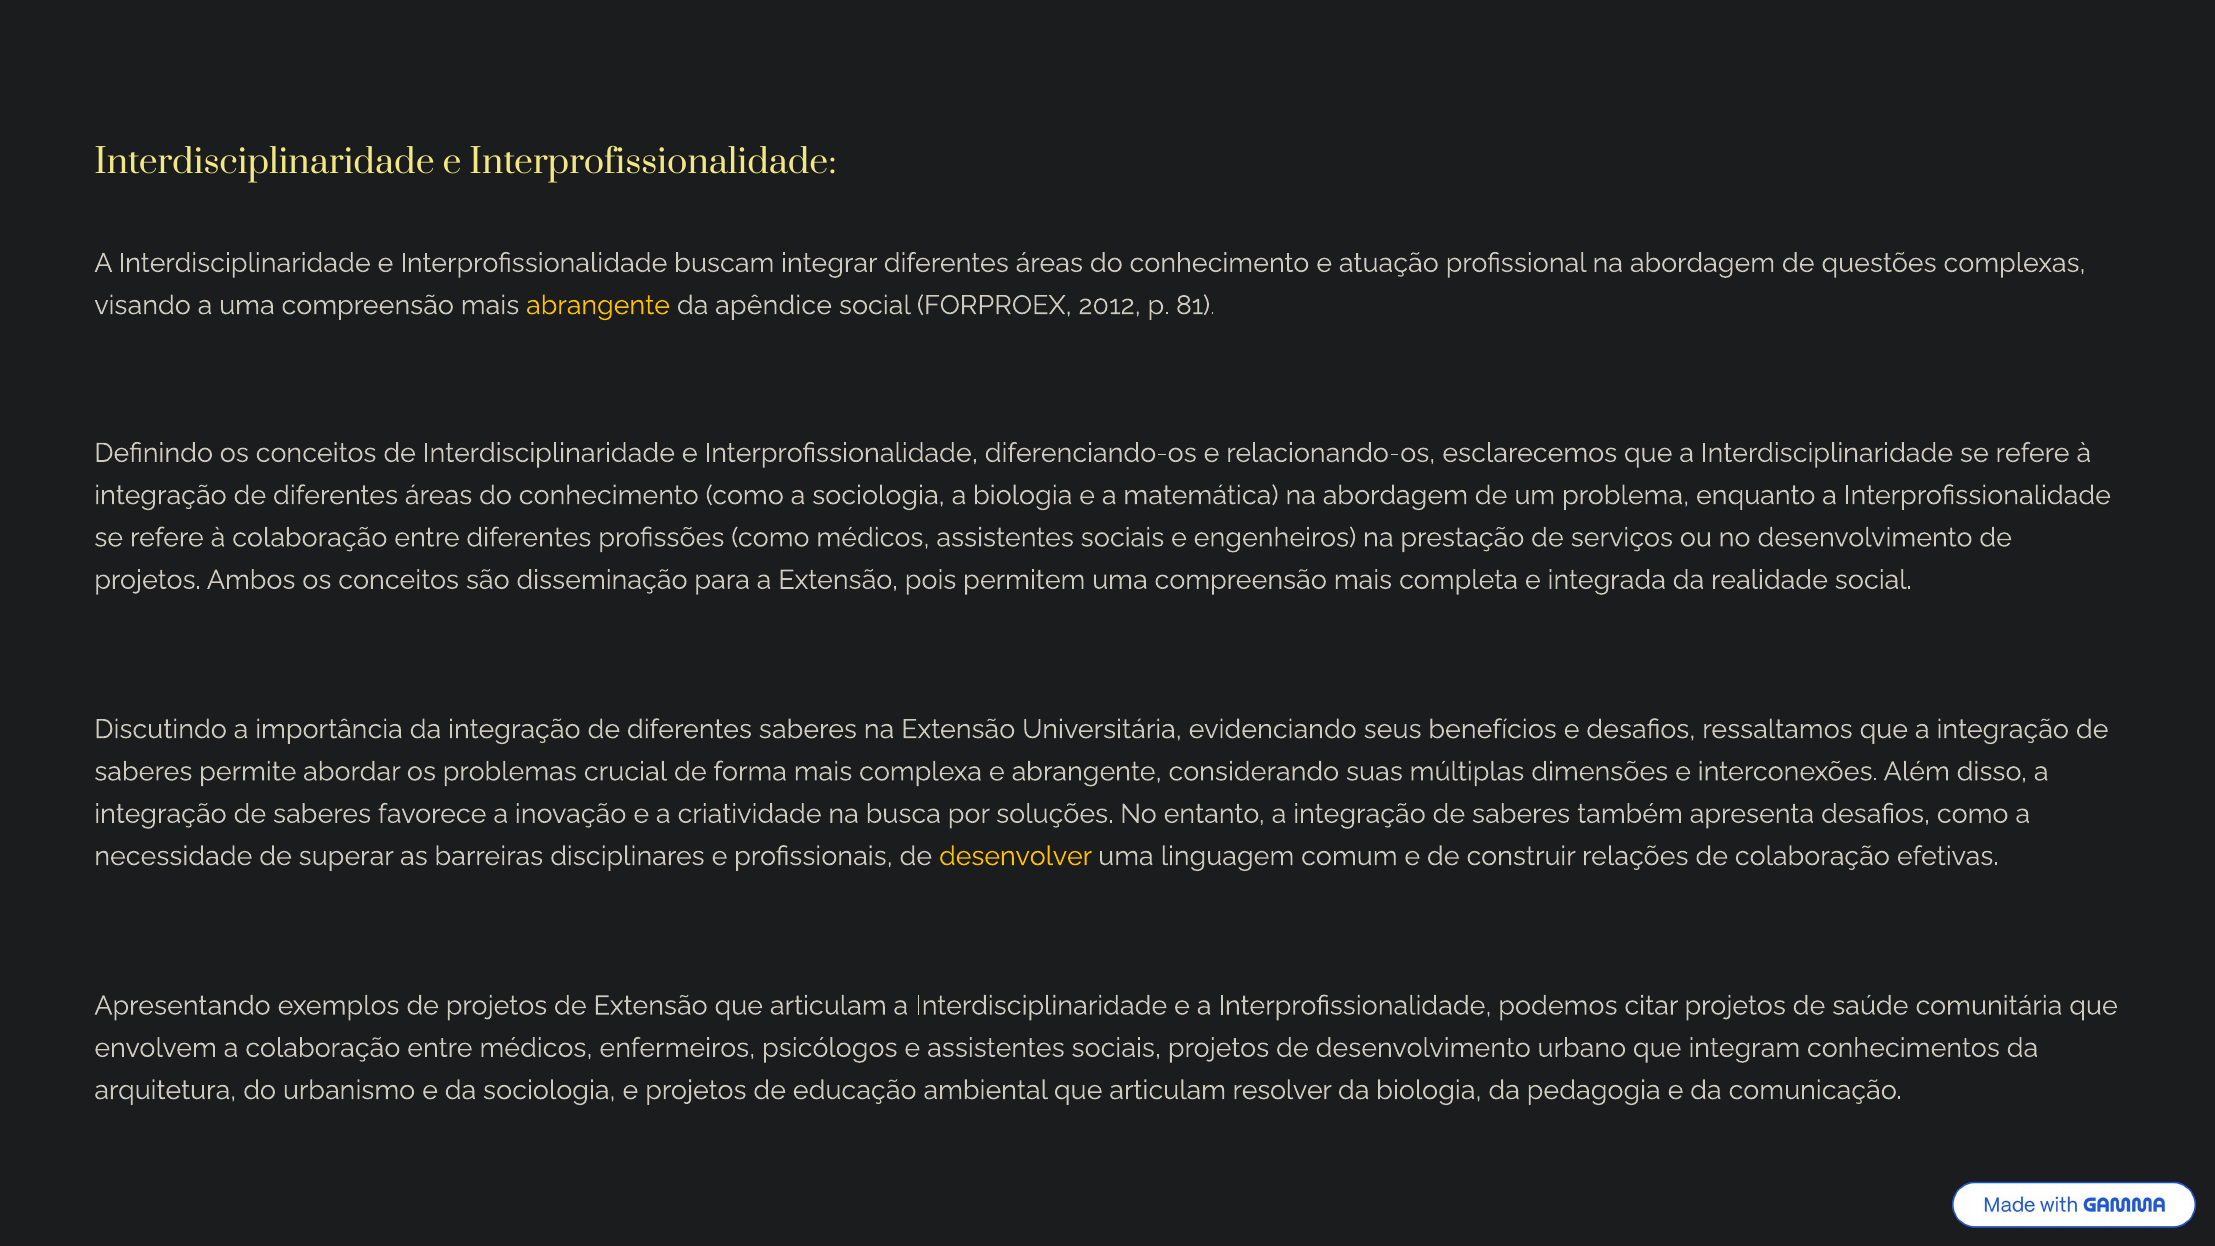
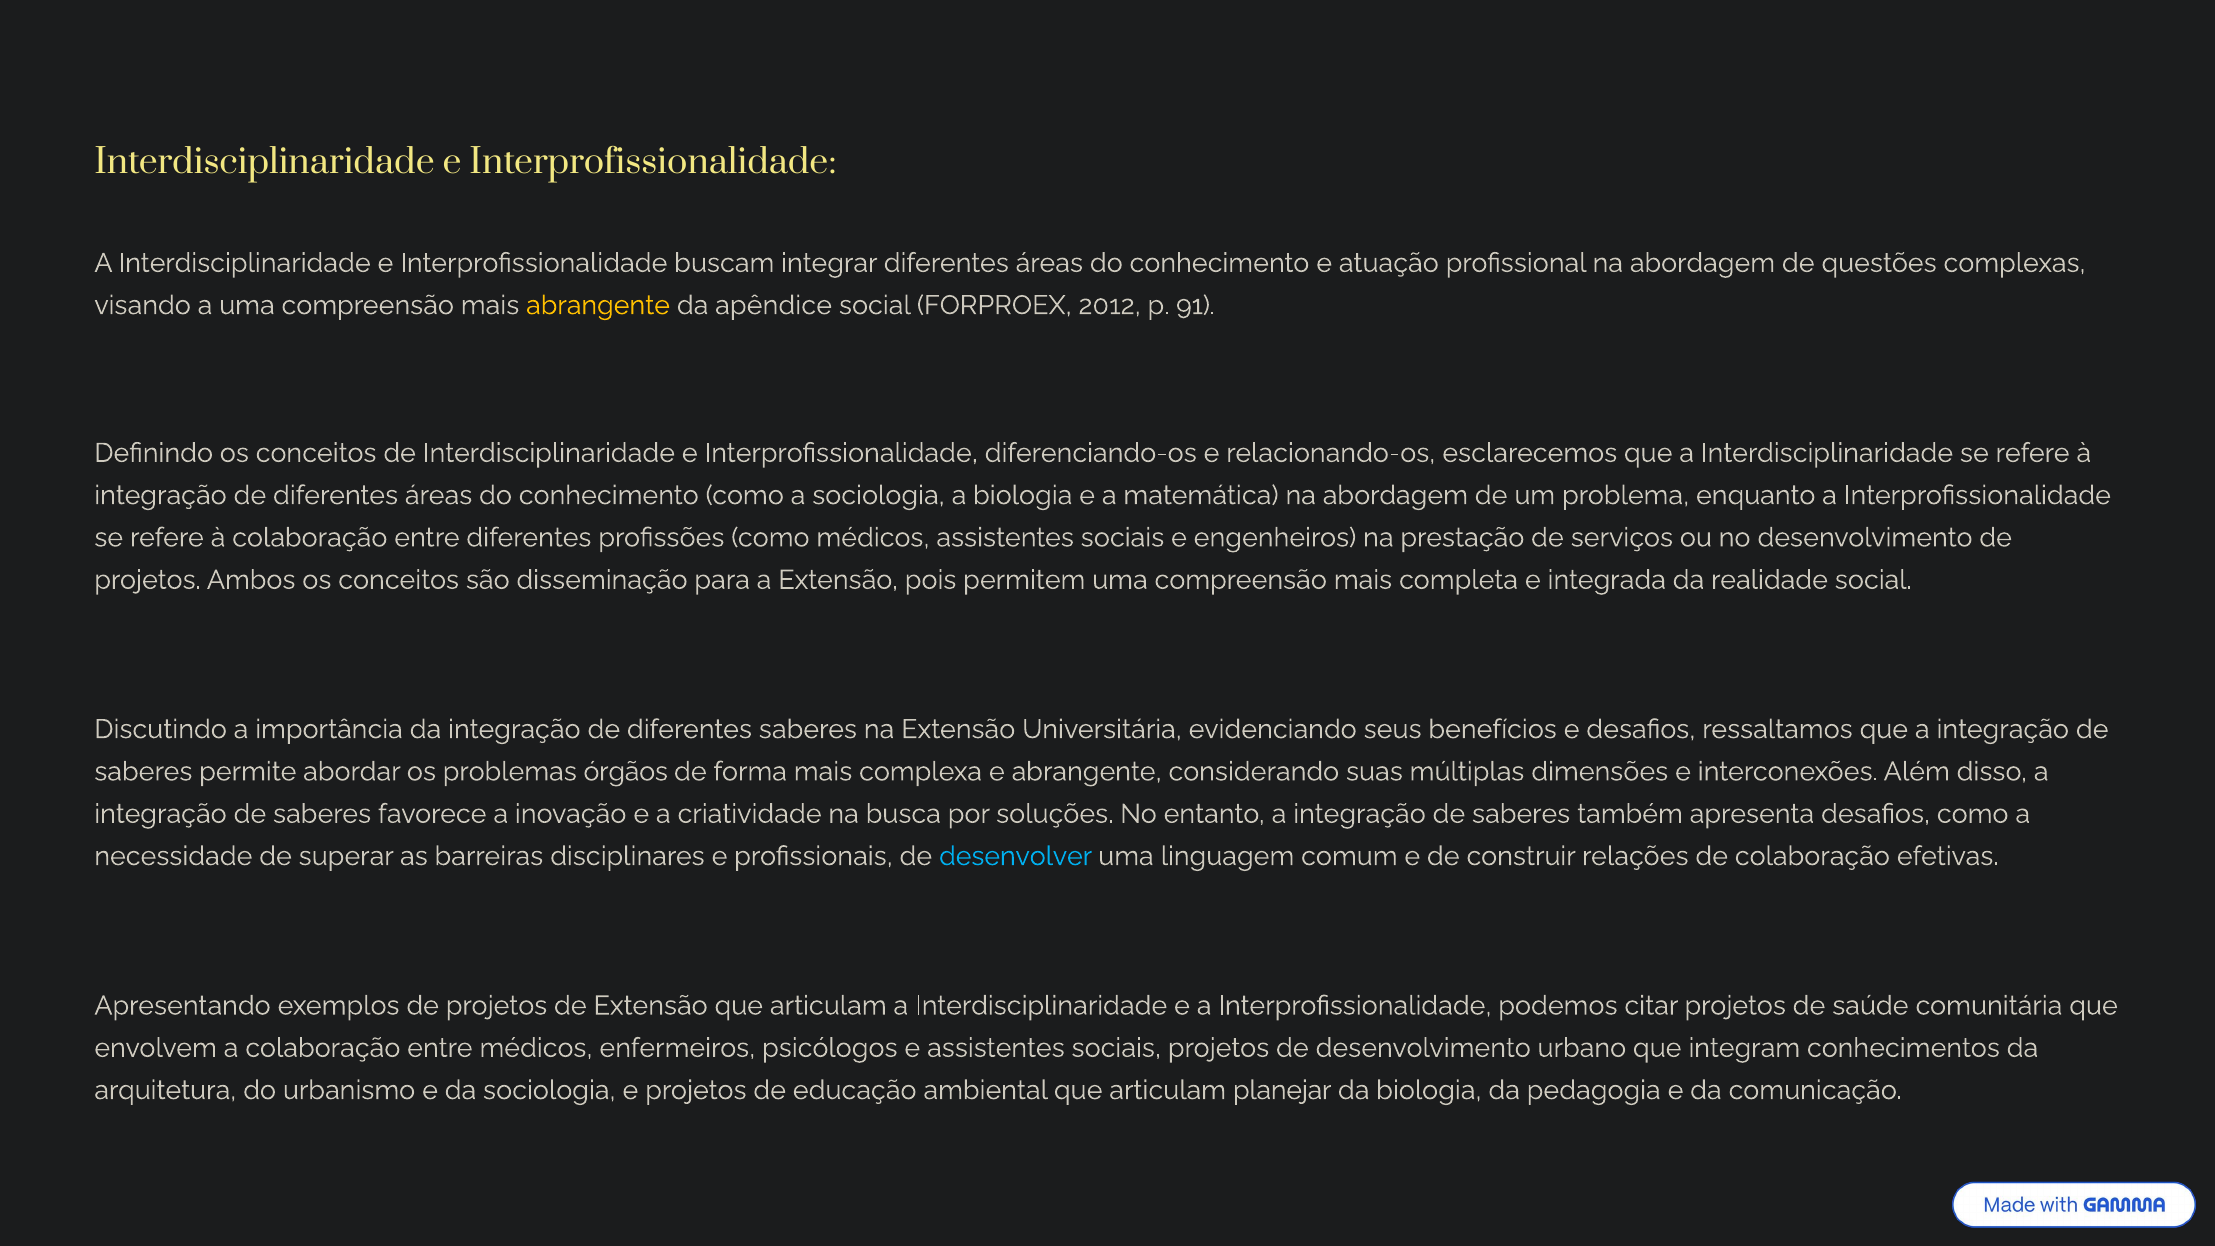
81: 81 -> 91
crucial: crucial -> órgãos
desenvolver colour: yellow -> light blue
resolver: resolver -> planejar
